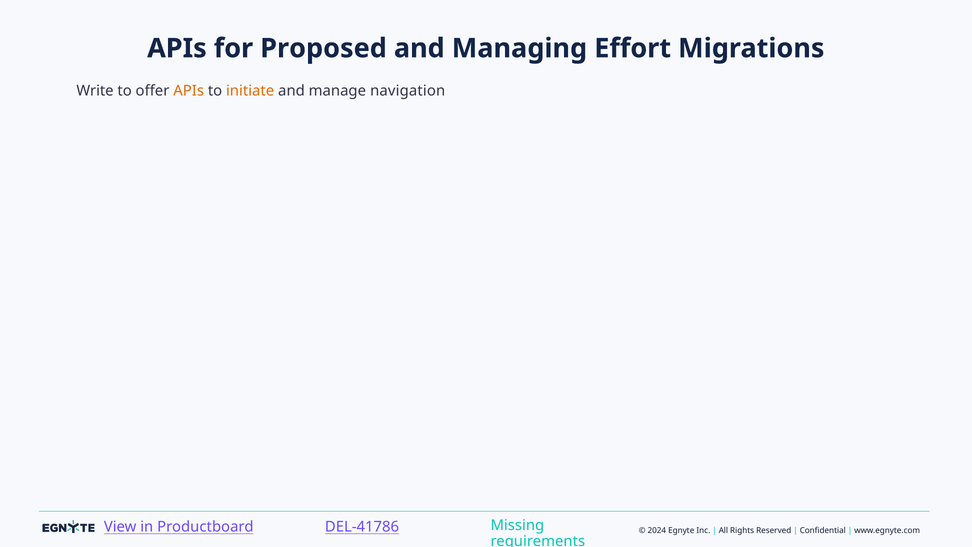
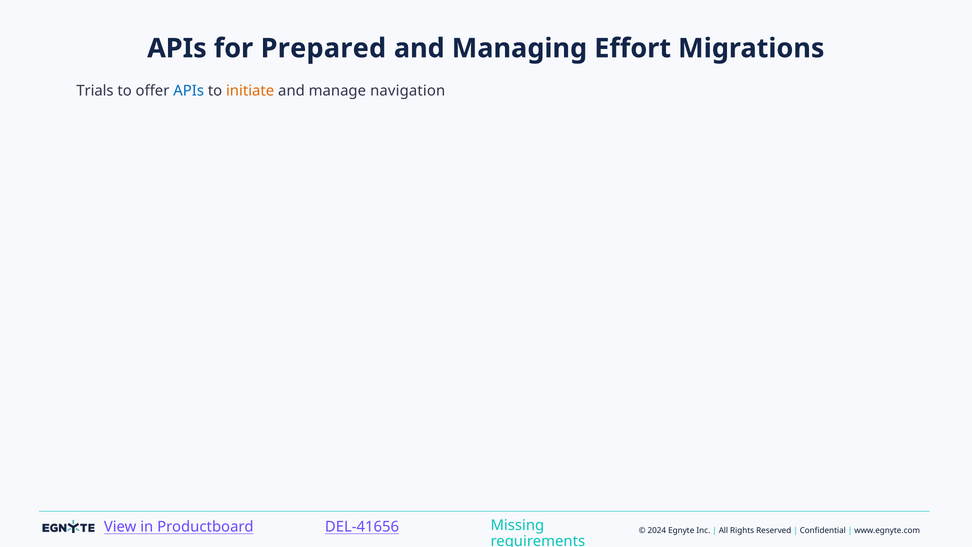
Proposed: Proposed -> Prepared
Write: Write -> Trials
APIs at (189, 91) colour: orange -> blue
DEL-41786: DEL-41786 -> DEL-41656
